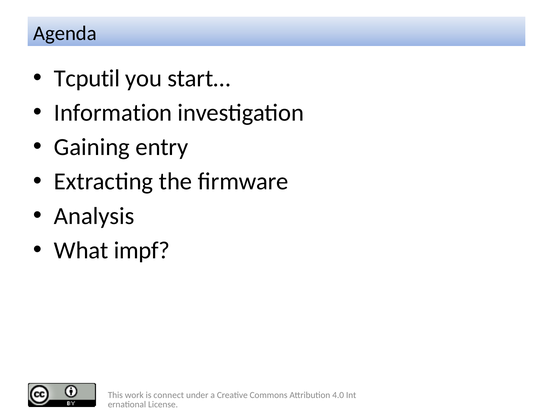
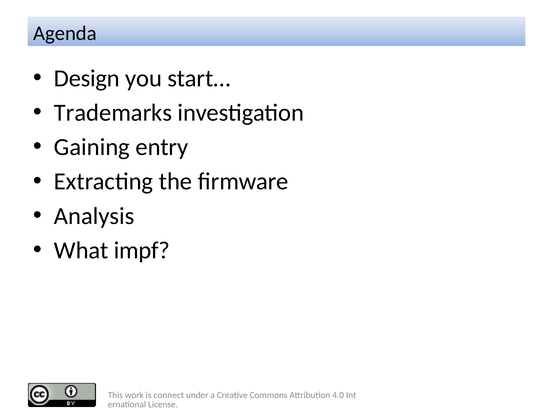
Tcputil: Tcputil -> Design
Information: Information -> Trademarks
